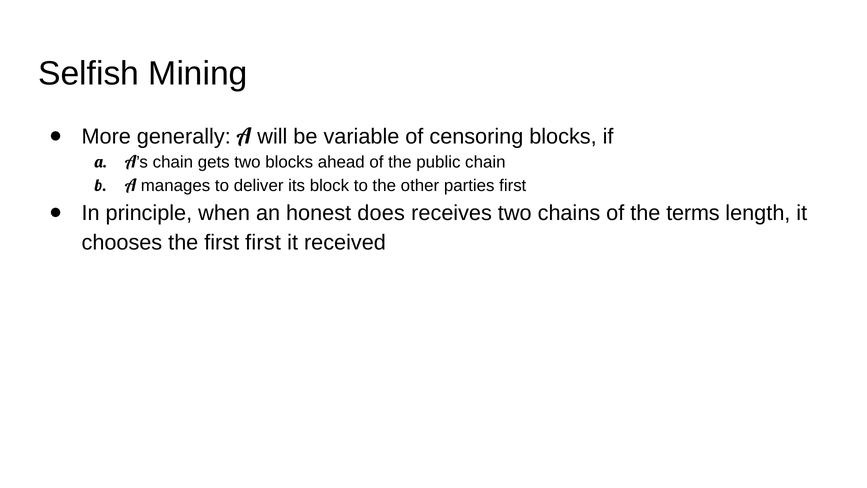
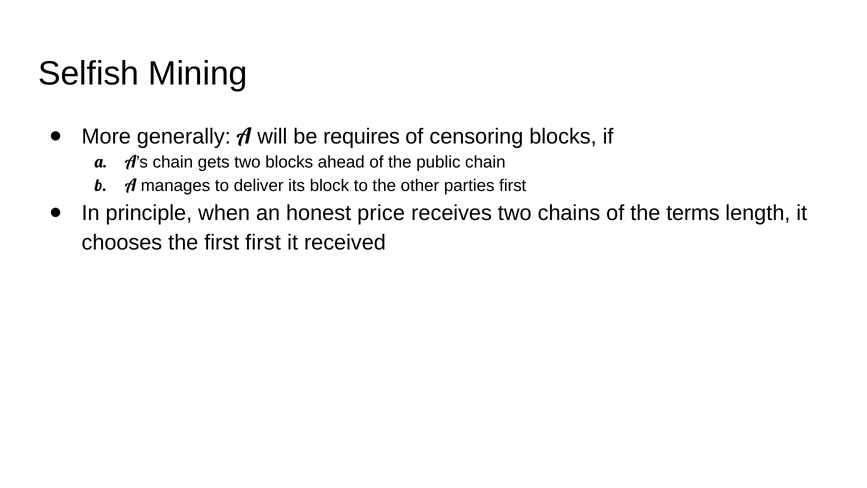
variable: variable -> requires
does: does -> price
